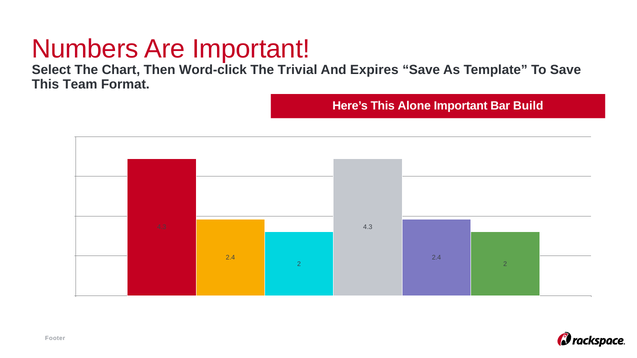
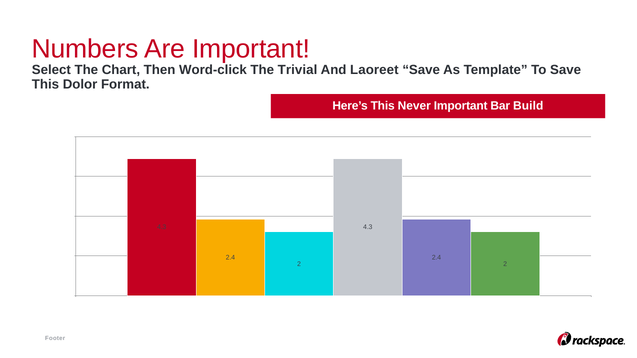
Expires: Expires -> Laoreet
Team: Team -> Dolor
Alone: Alone -> Never
